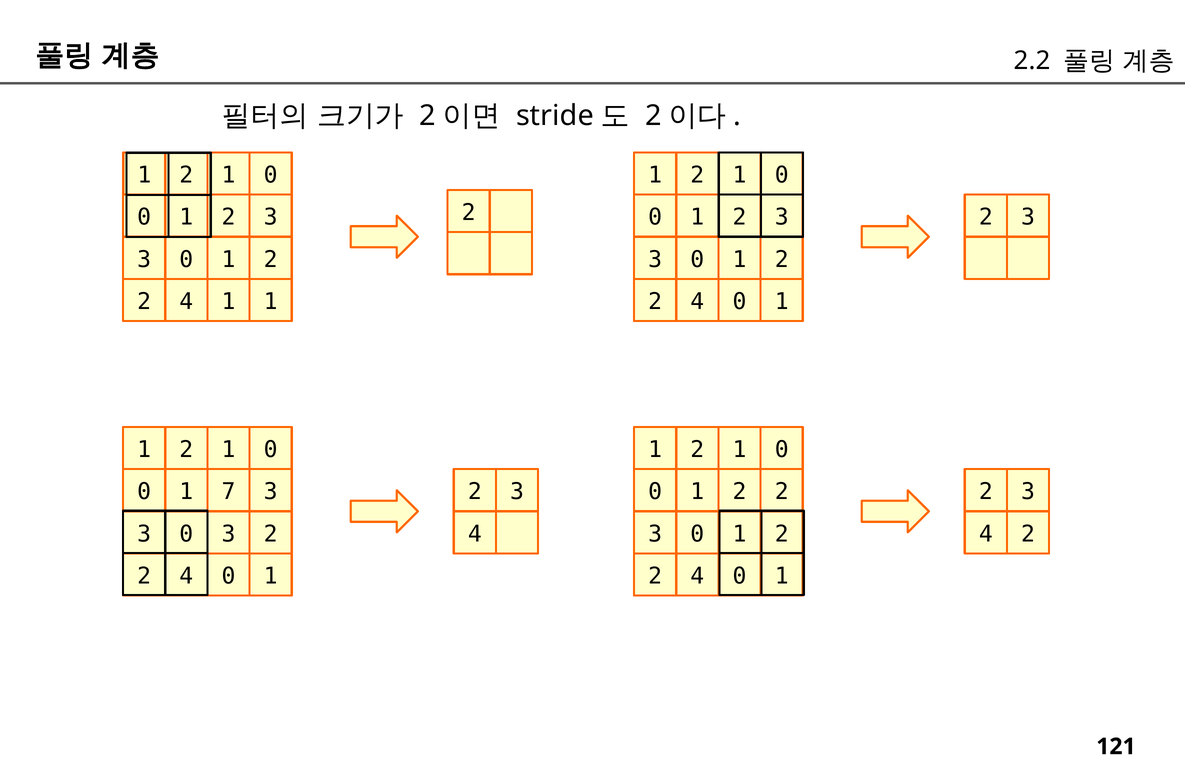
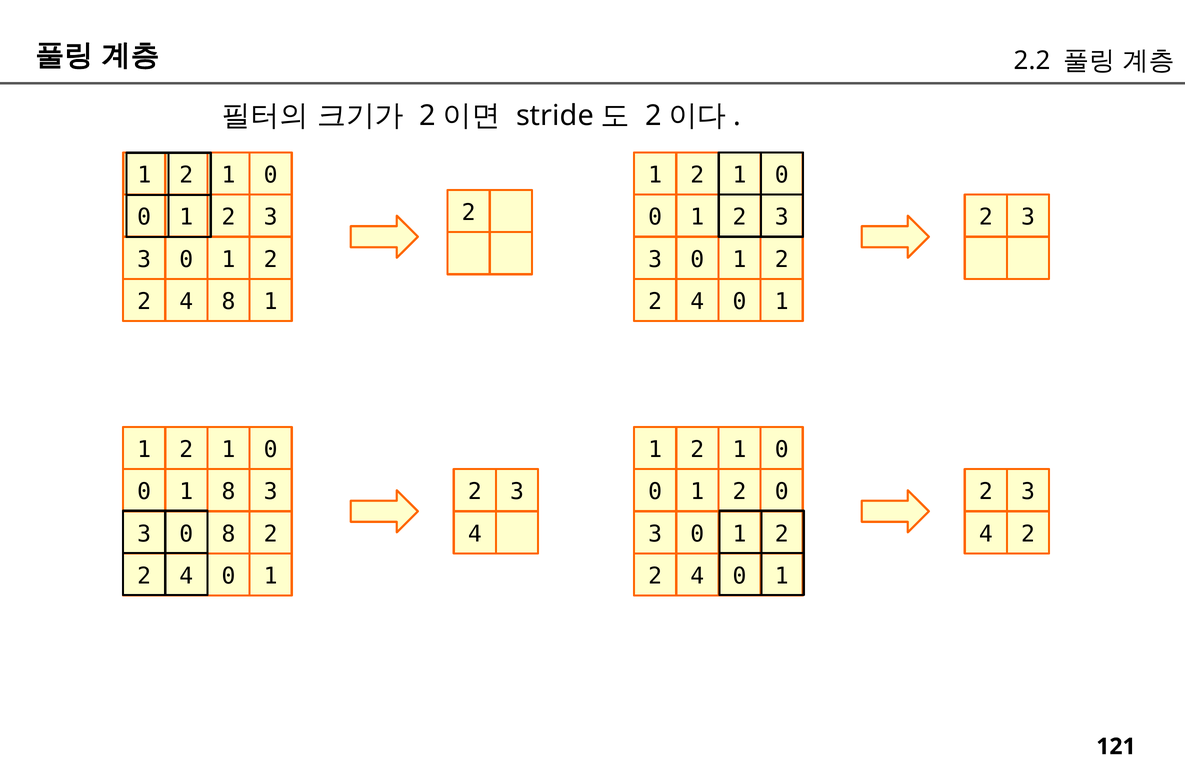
2 4 1: 1 -> 8
1 7: 7 -> 8
2 at (782, 492): 2 -> 0
0 3: 3 -> 8
